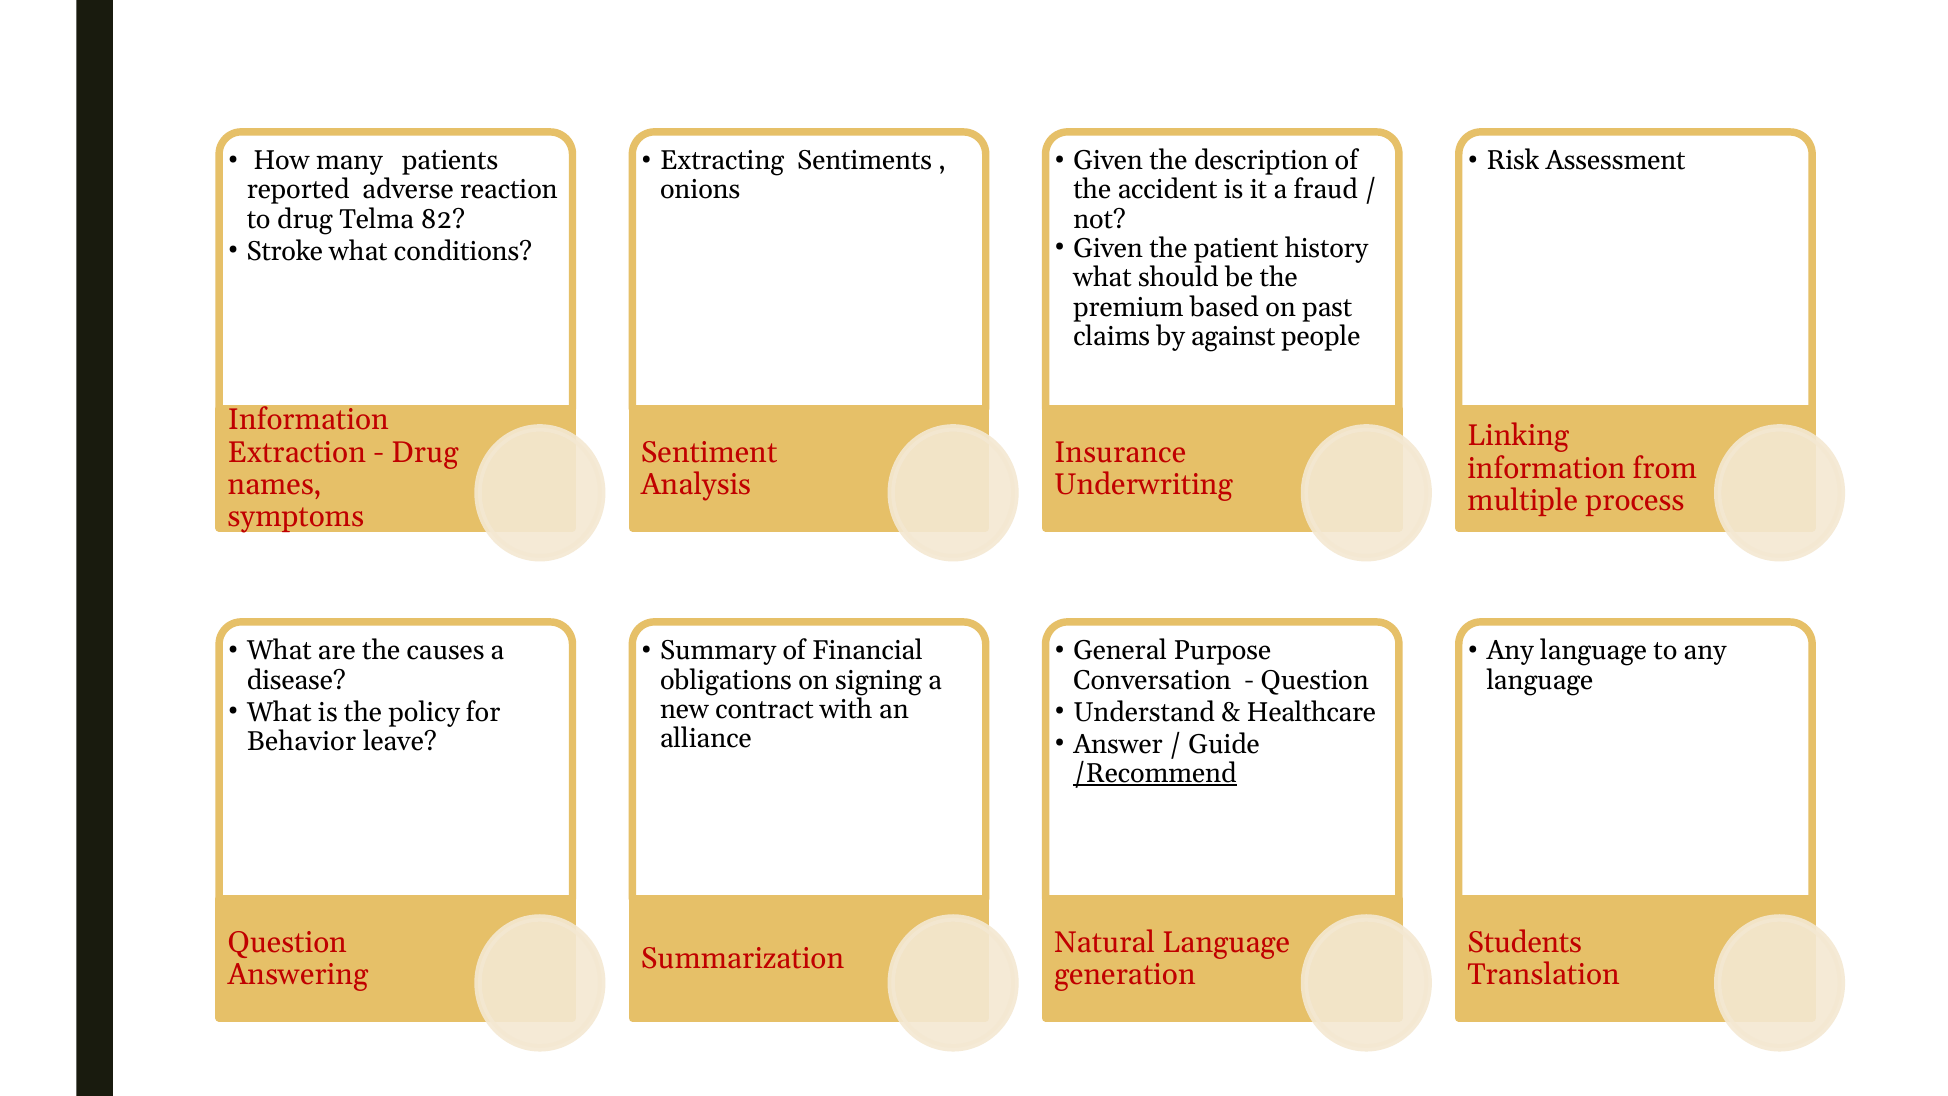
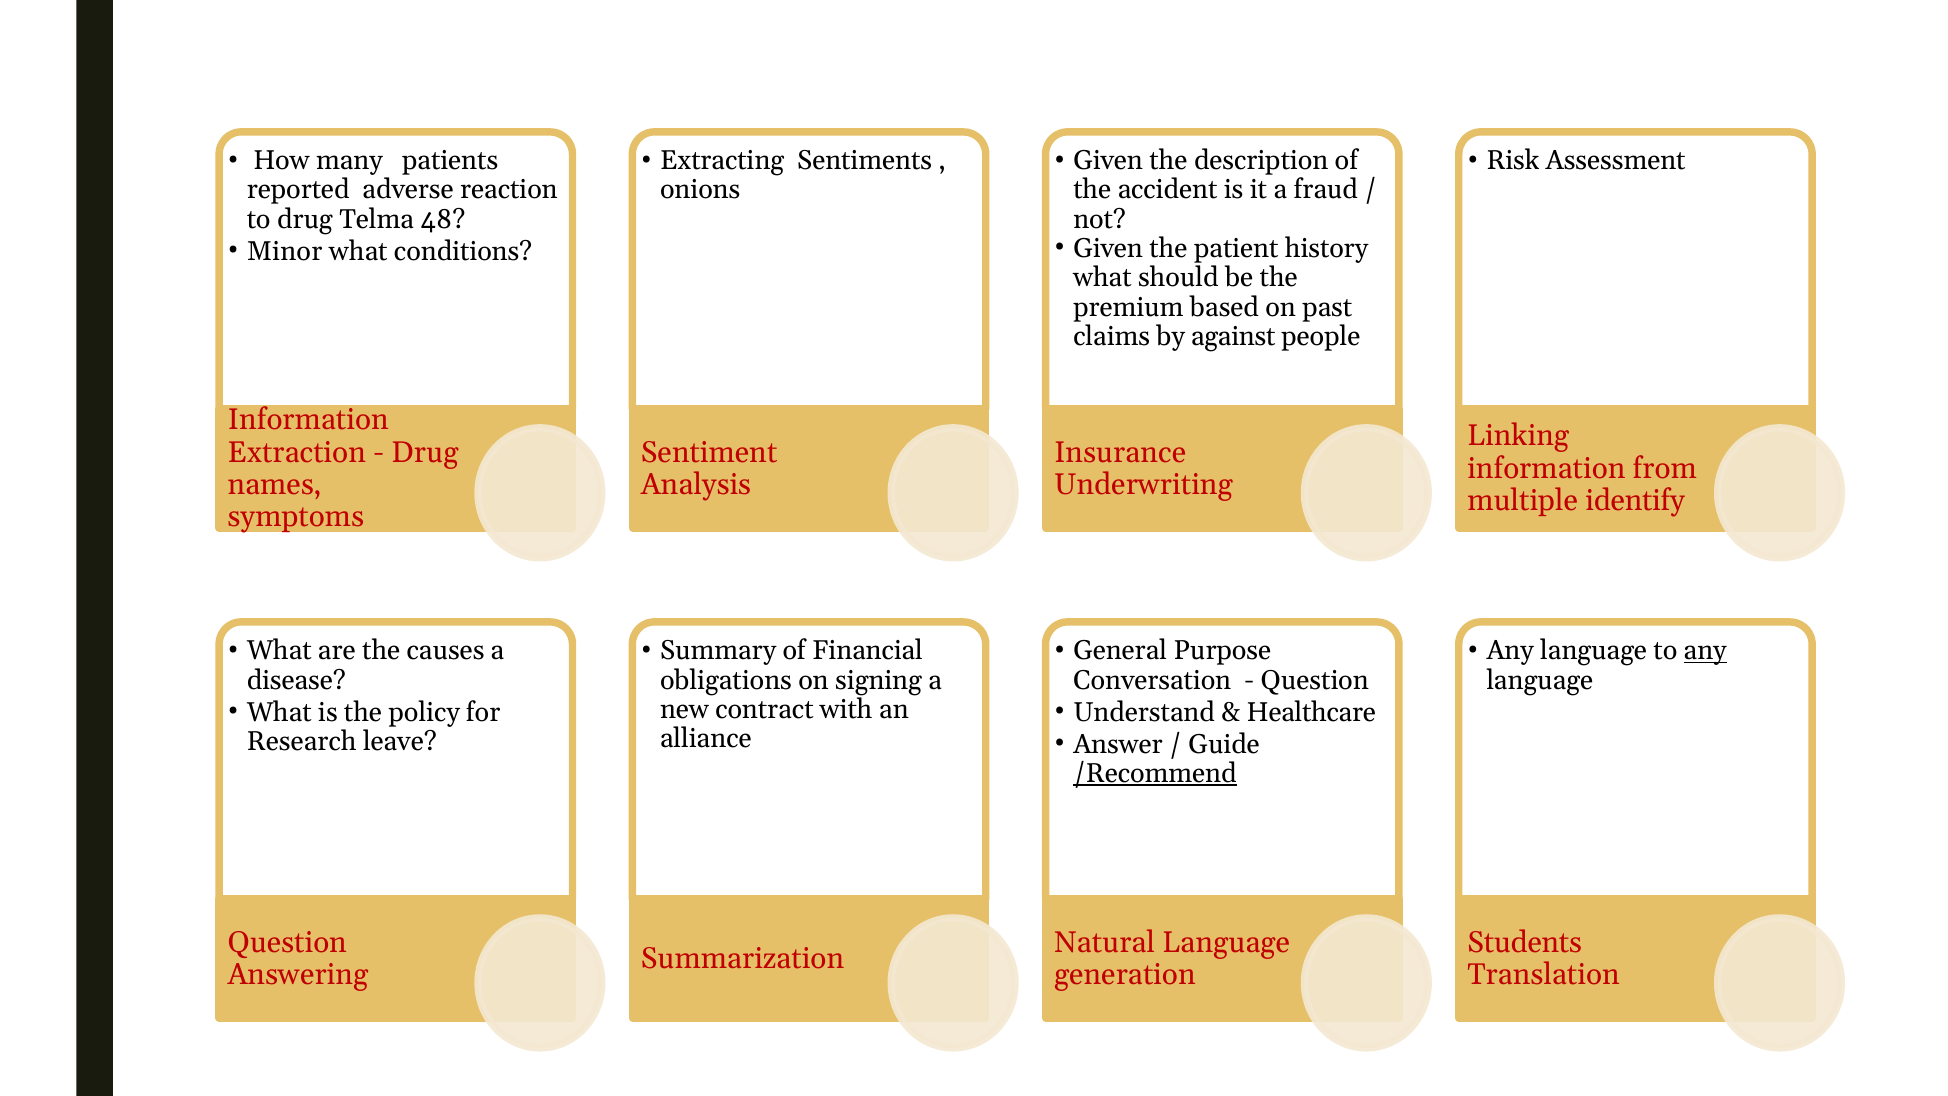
82: 82 -> 48
Stroke: Stroke -> Minor
process: process -> identify
any at (1705, 651) underline: none -> present
Behavior: Behavior -> Research
